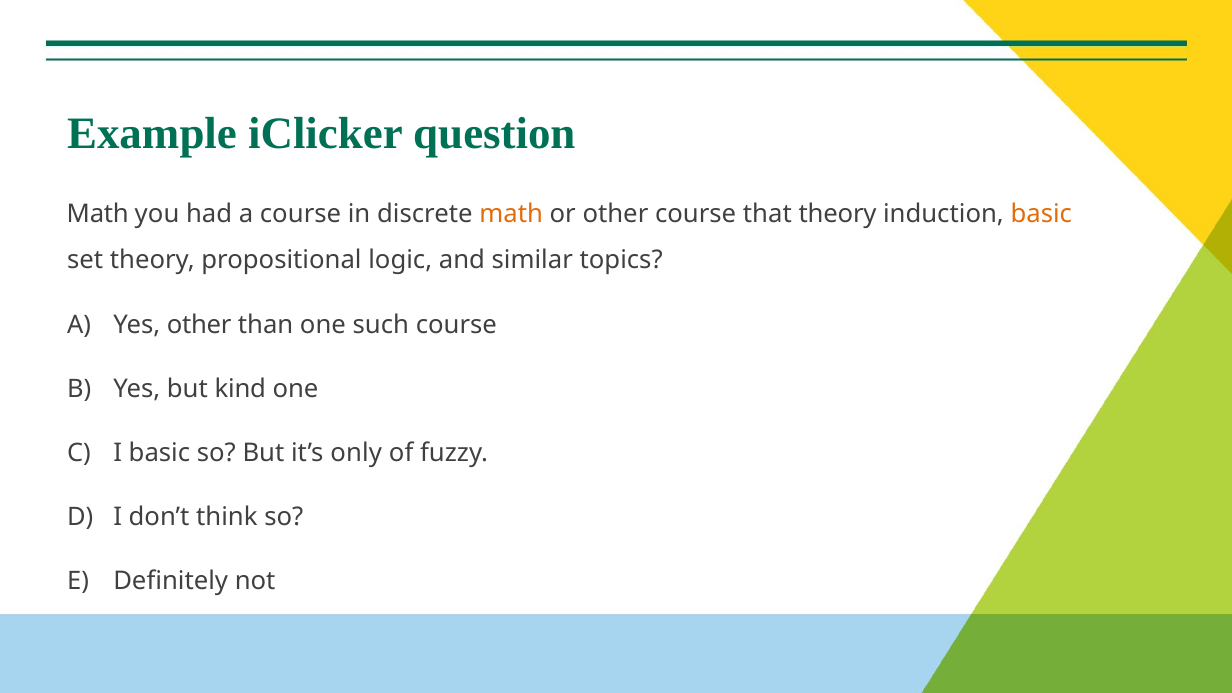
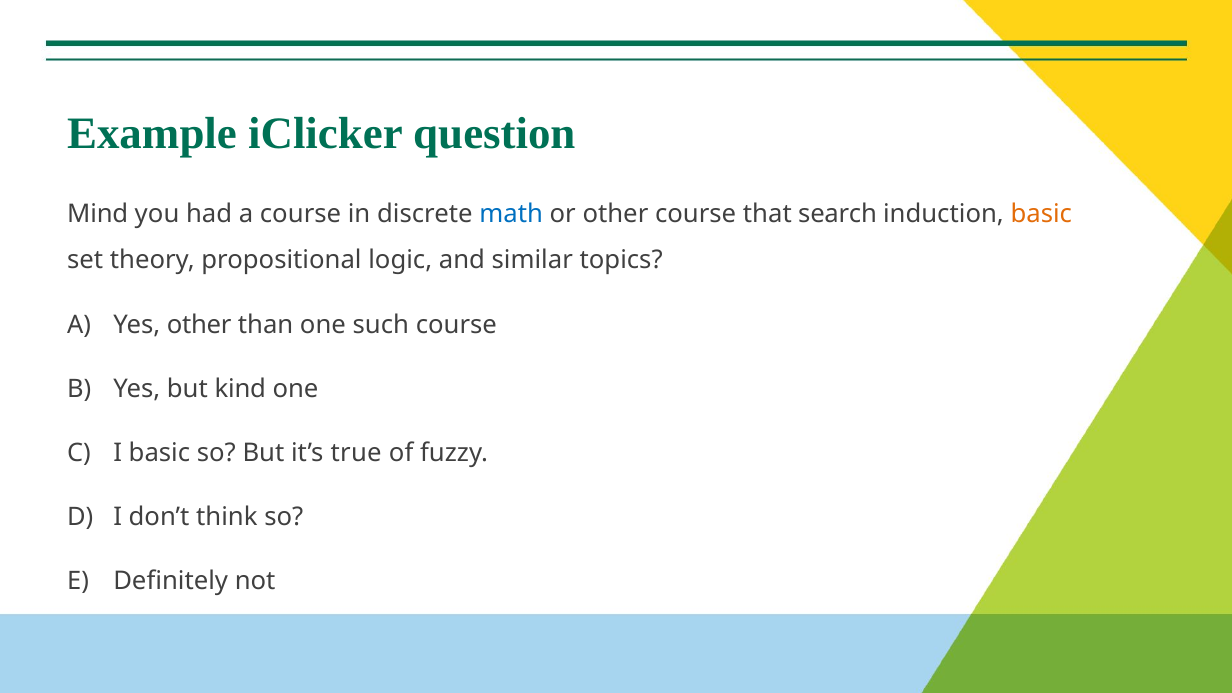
Math at (98, 214): Math -> Mind
math at (511, 214) colour: orange -> blue
that theory: theory -> search
only: only -> true
